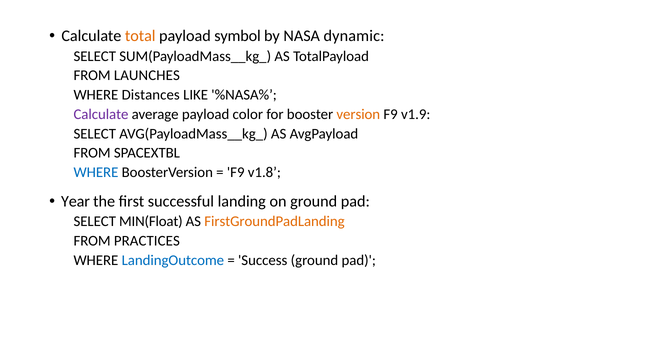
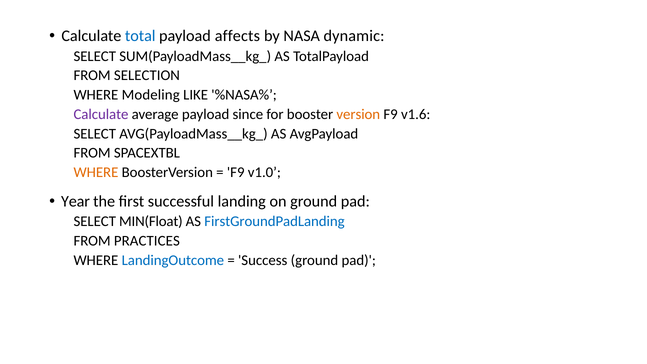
total colour: orange -> blue
symbol: symbol -> affects
LAUNCHES: LAUNCHES -> SELECTION
Distances: Distances -> Modeling
color: color -> since
v1.9: v1.9 -> v1.6
WHERE at (96, 172) colour: blue -> orange
v1.8: v1.8 -> v1.0
FirstGroundPadLanding colour: orange -> blue
